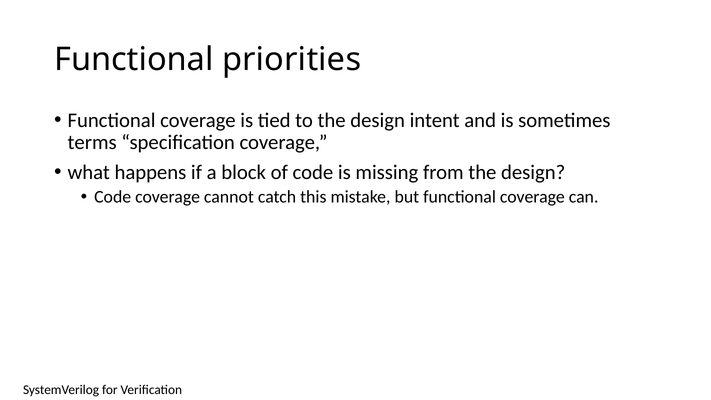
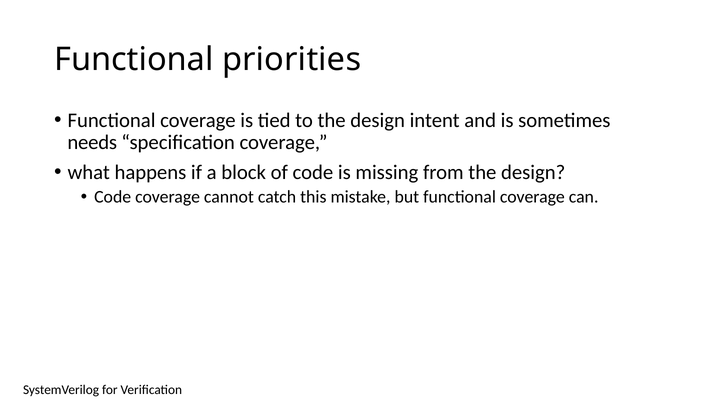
terms: terms -> needs
